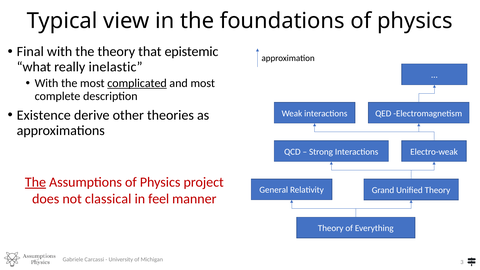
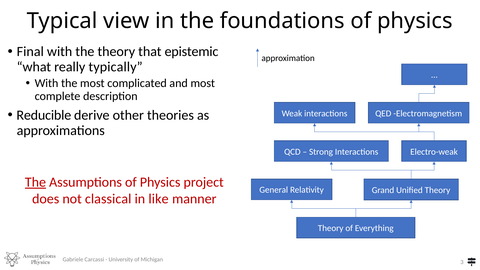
inelastic: inelastic -> typically
complicated underline: present -> none
Existence: Existence -> Reducible
feel: feel -> like
